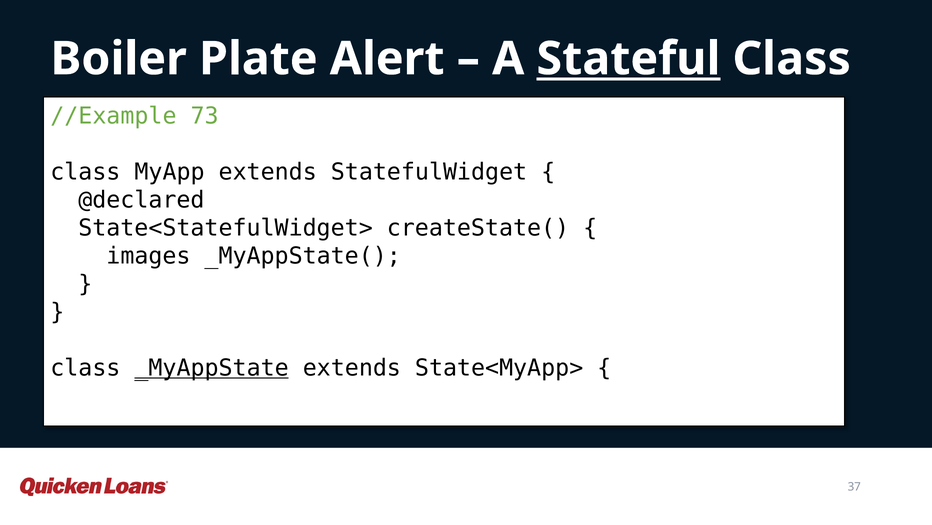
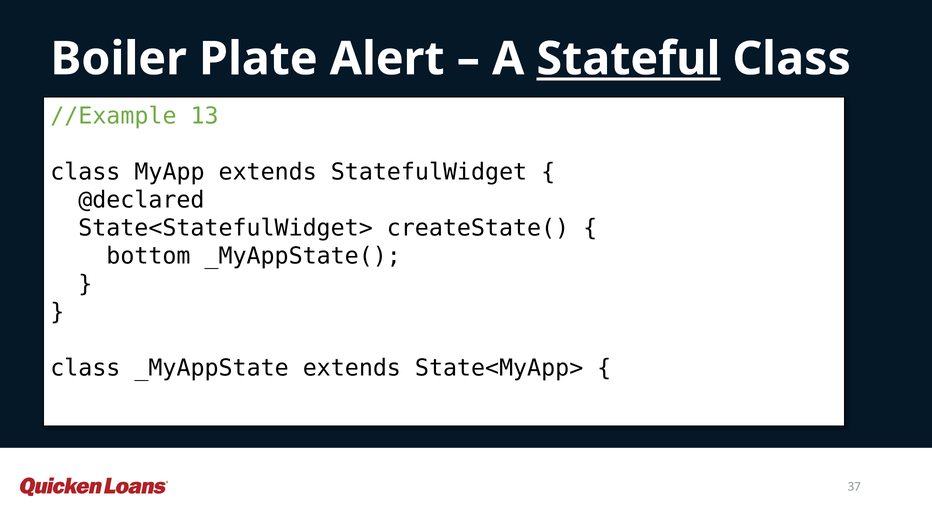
73: 73 -> 13
images: images -> bottom
_MyAppState underline: present -> none
